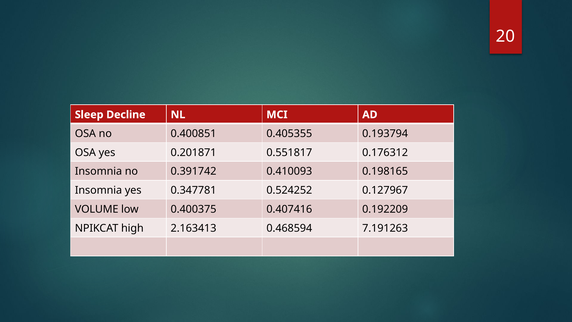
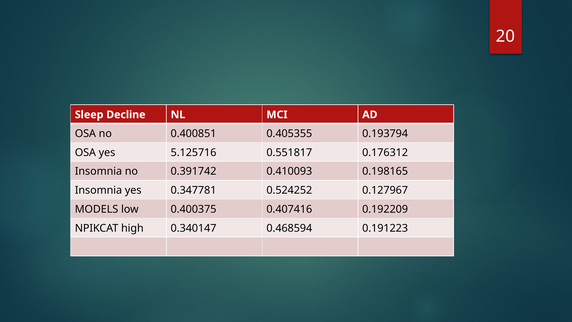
0.201871: 0.201871 -> 5.125716
VOLUME: VOLUME -> MODELS
2.163413: 2.163413 -> 0.340147
7.191263: 7.191263 -> 0.191223
